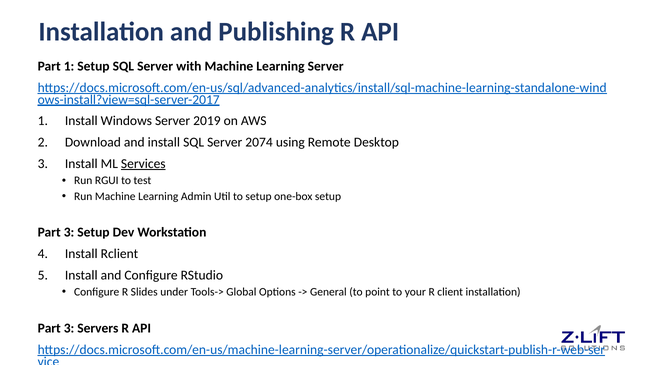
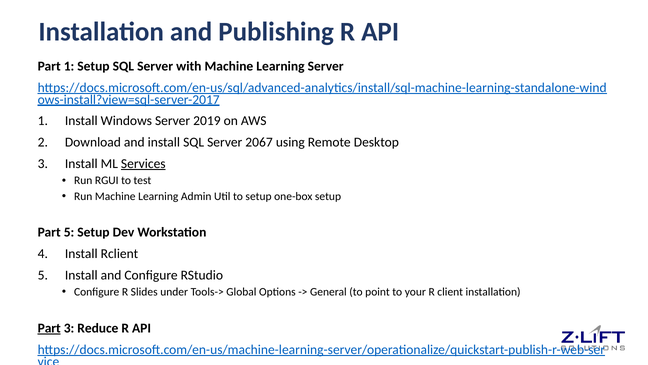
2074: 2074 -> 2067
3 at (69, 232): 3 -> 5
Part at (49, 328) underline: none -> present
Servers: Servers -> Reduce
